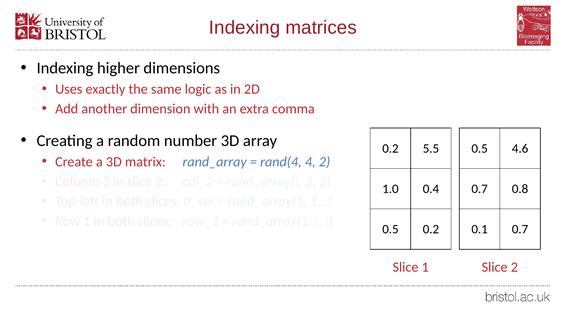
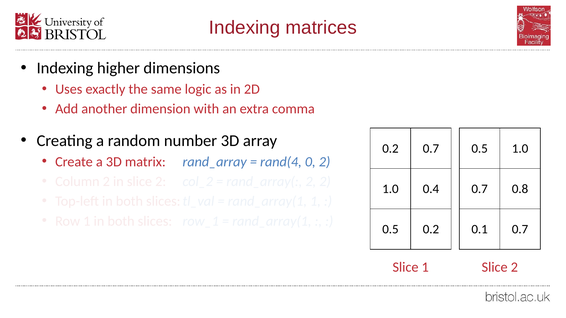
0.2 5.5: 5.5 -> 0.7
0.5 4.6: 4.6 -> 1.0
4: 4 -> 0
